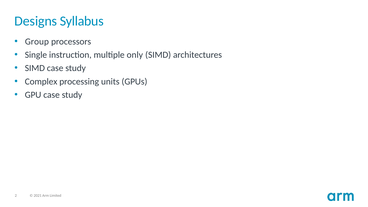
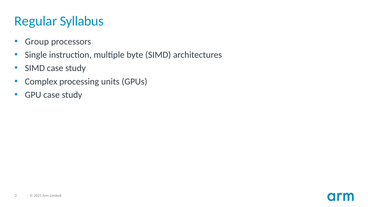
Designs: Designs -> Regular
only: only -> byte
